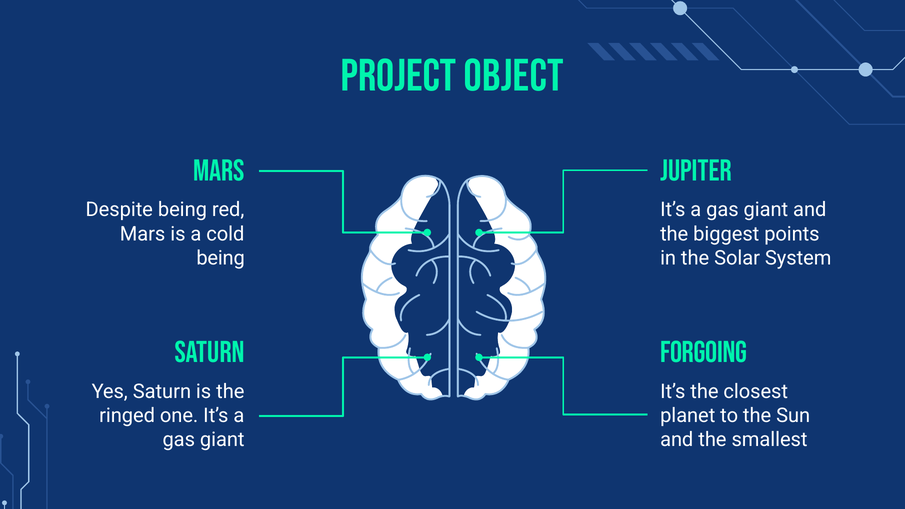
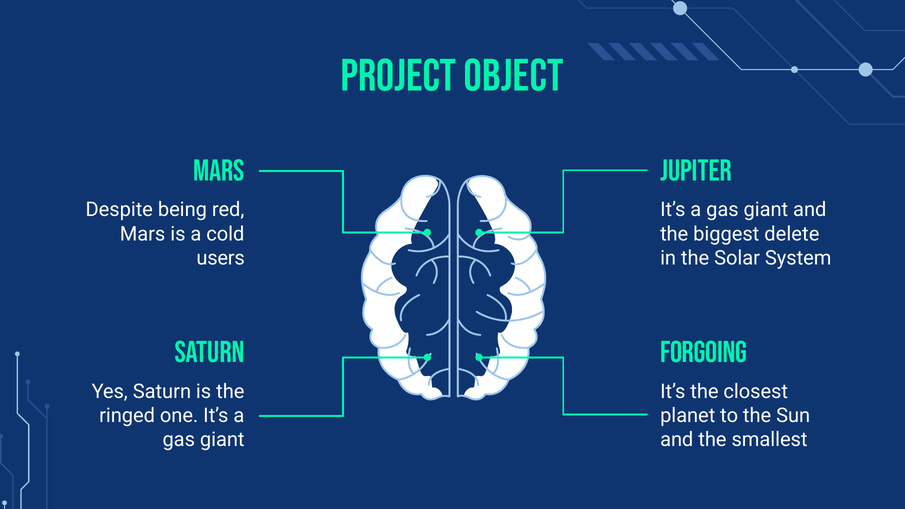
points: points -> delete
being at (221, 258): being -> users
